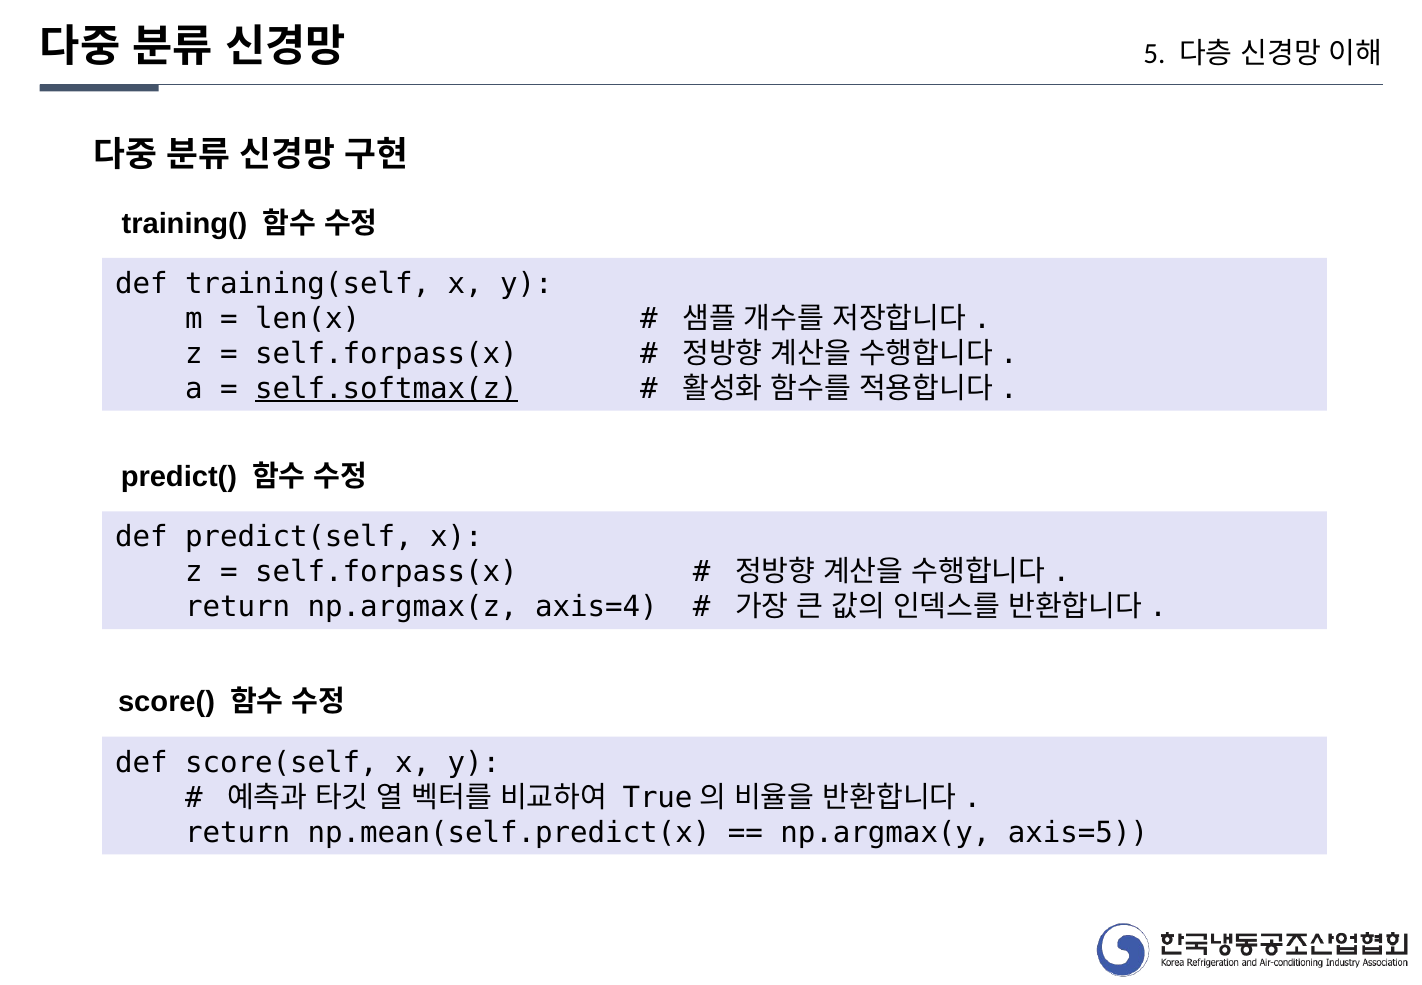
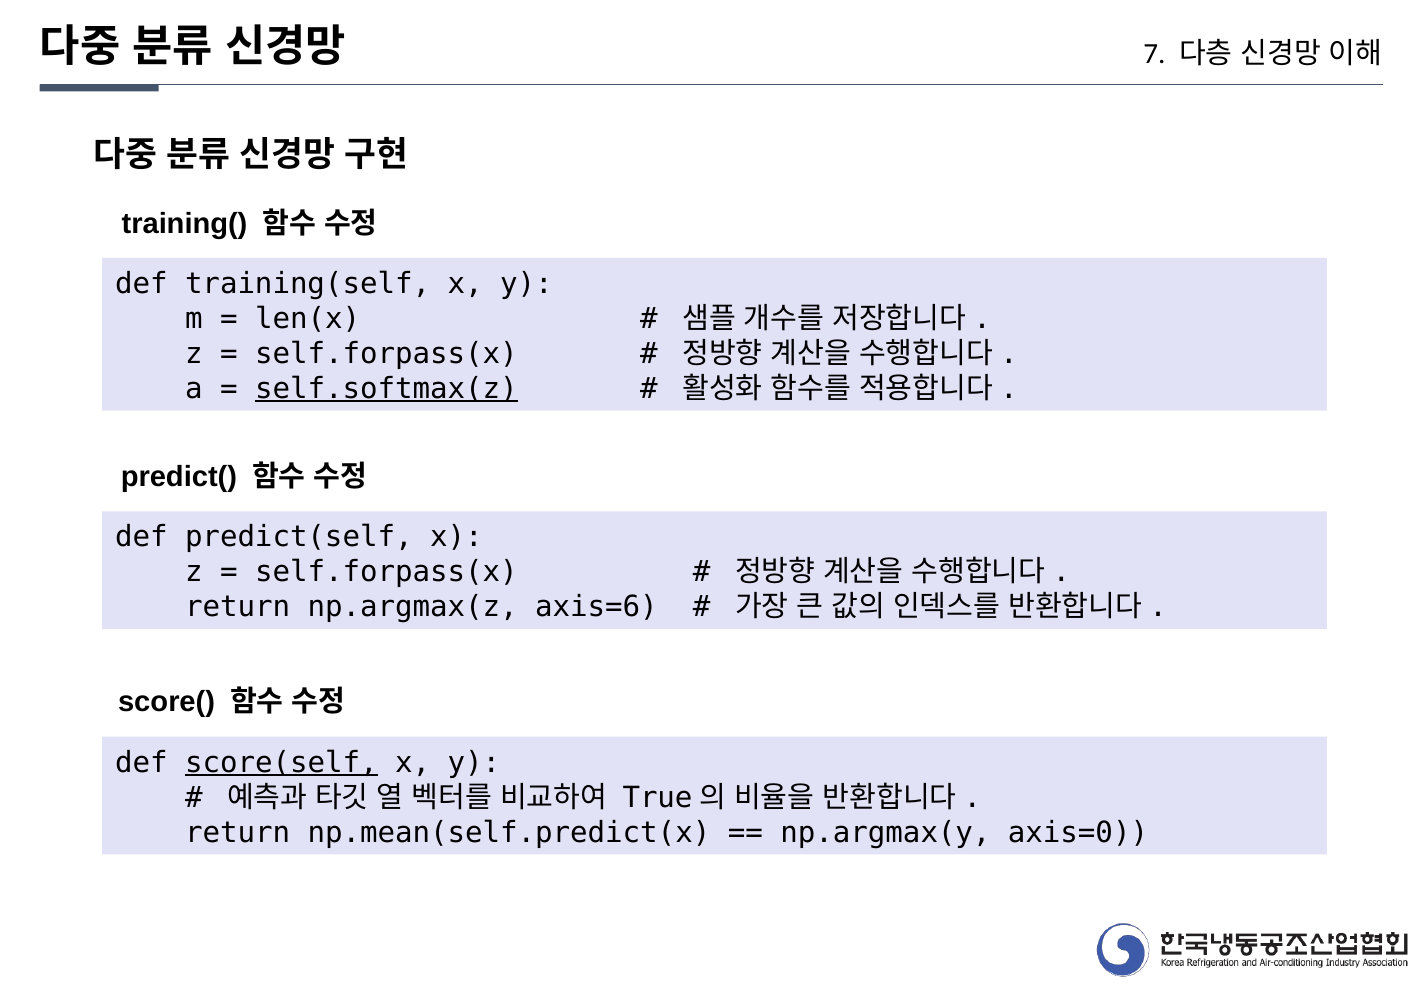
5: 5 -> 7
axis=4: axis=4 -> axis=6
score(self underline: none -> present
axis=5: axis=5 -> axis=0
